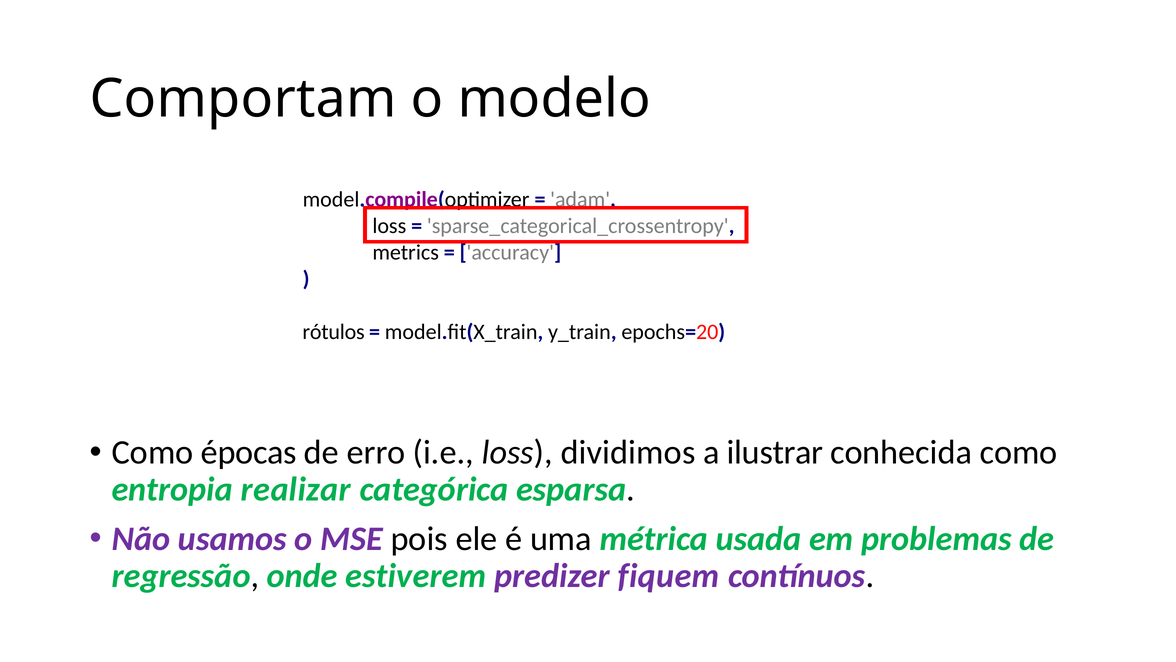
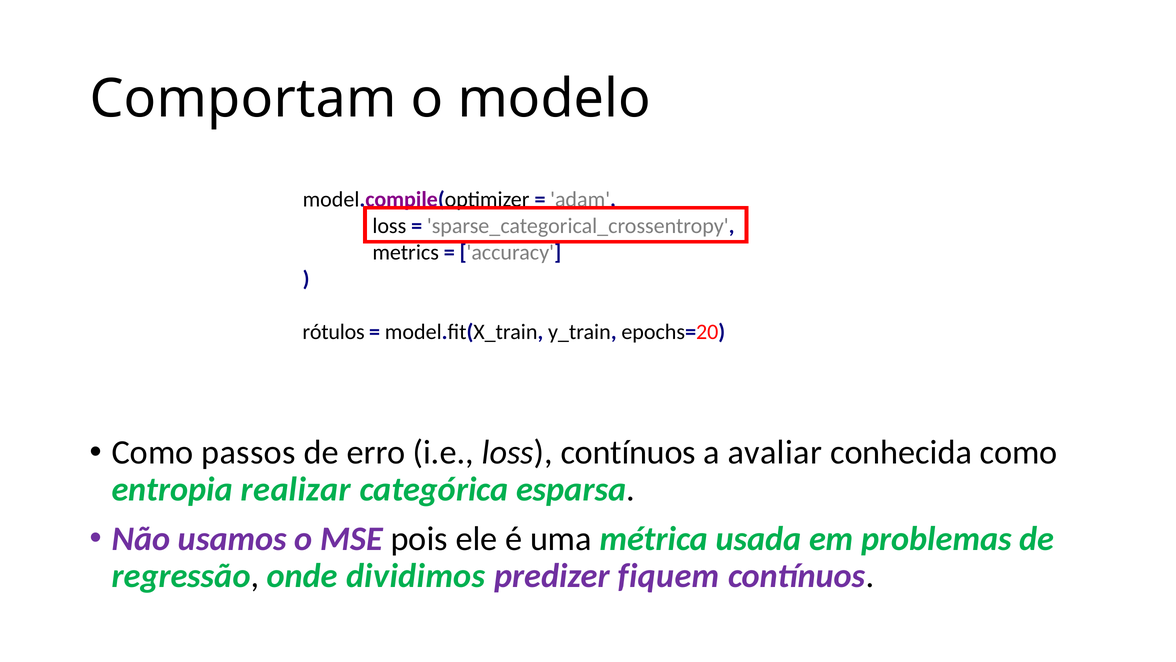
épocas: épocas -> passos
loss dividimos: dividimos -> contínuos
ilustrar: ilustrar -> avaliar
estiverem: estiverem -> dividimos
